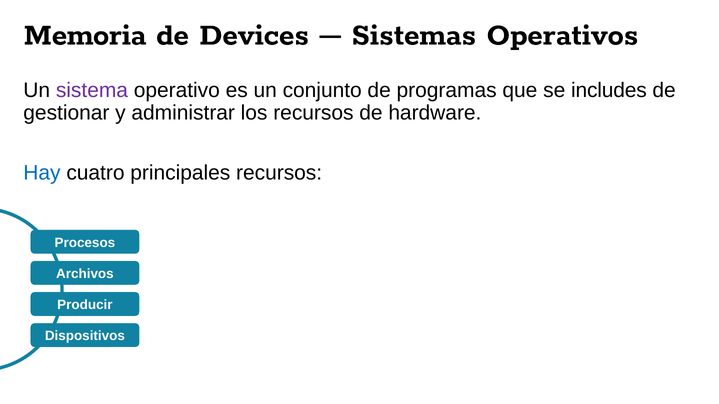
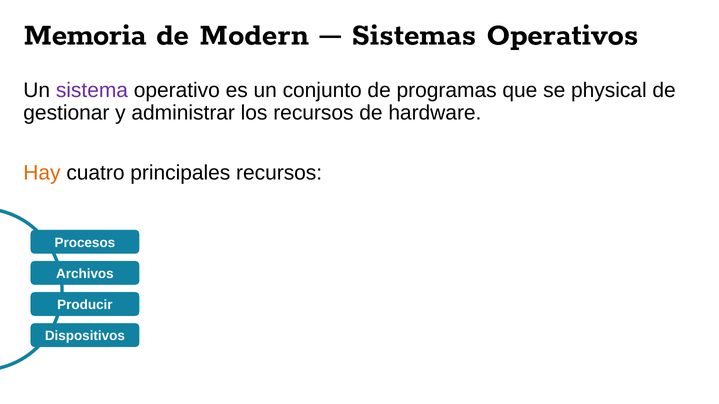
Devices: Devices -> Modern
includes: includes -> physical
Hay colour: blue -> orange
